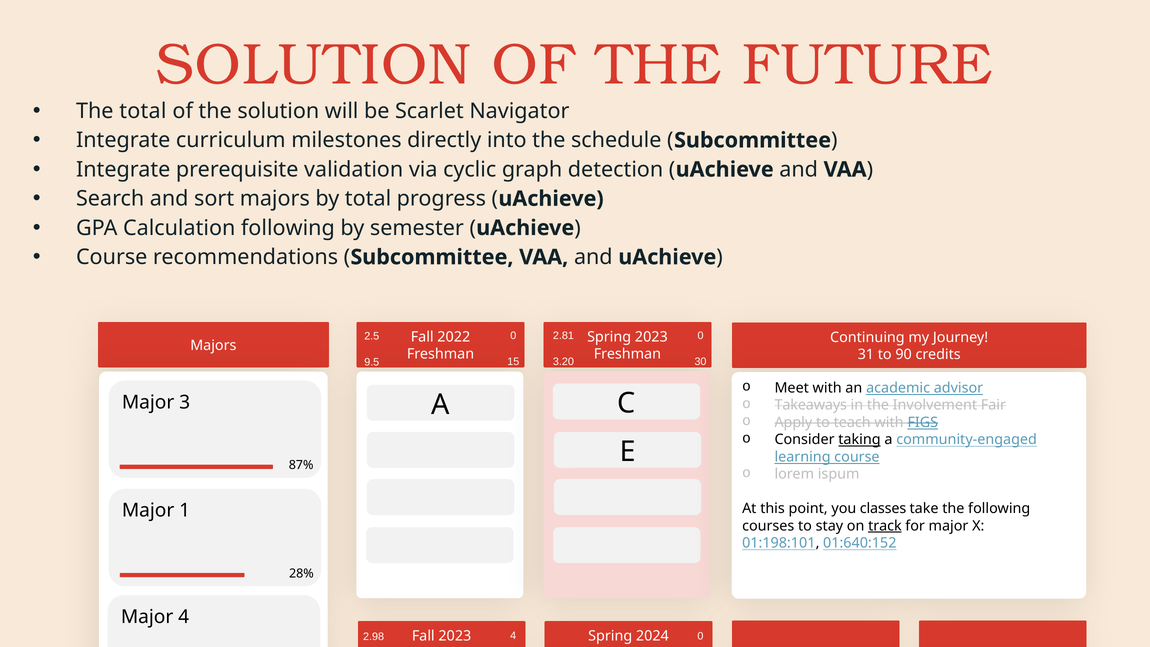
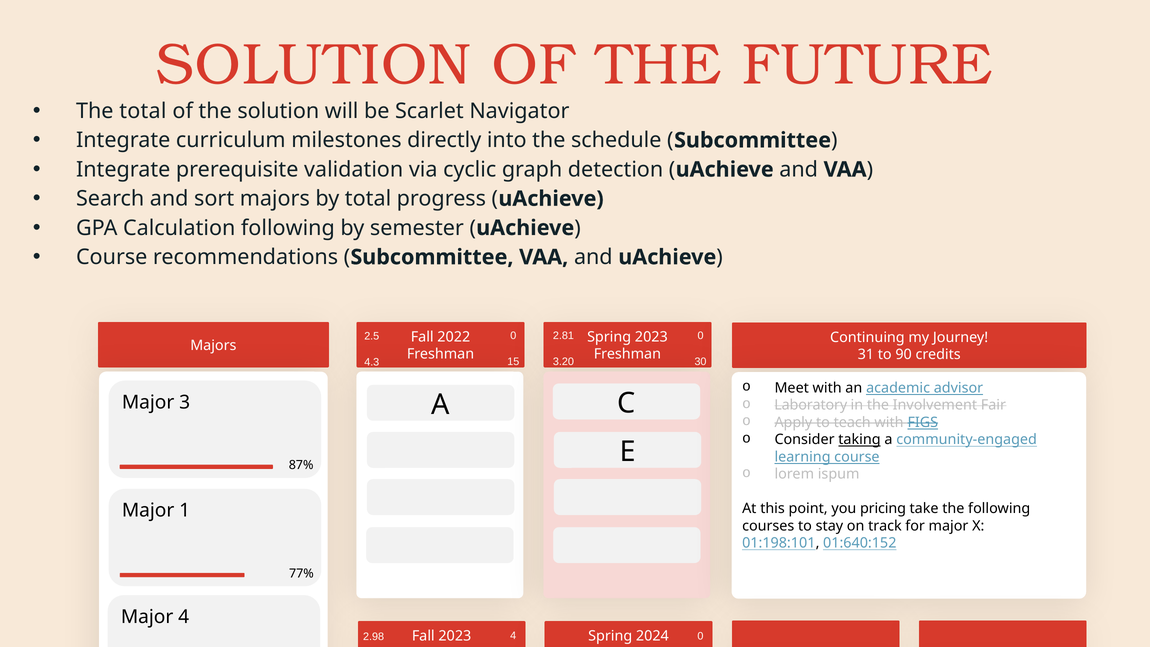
9.5: 9.5 -> 4.3
Takeaways: Takeaways -> Laboratory
classes: classes -> pricing
track underline: present -> none
28%: 28% -> 77%
